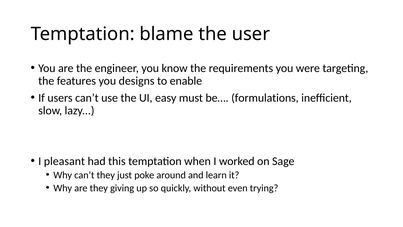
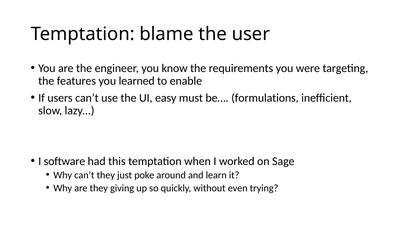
designs: designs -> learned
pleasant: pleasant -> software
